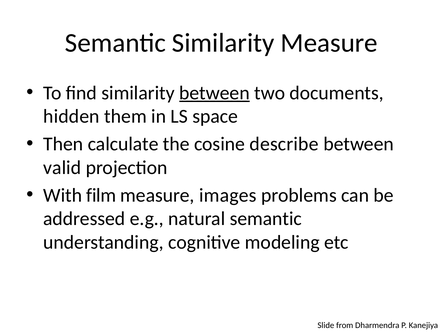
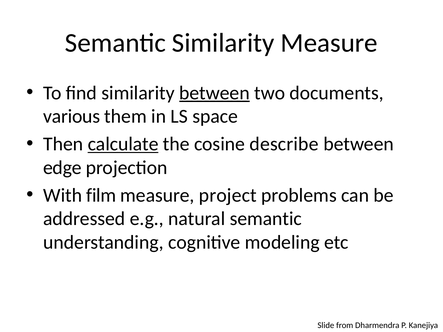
hidden: hidden -> various
calculate underline: none -> present
valid: valid -> edge
images: images -> project
